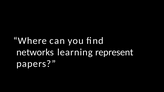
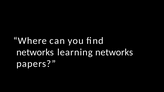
learning represent: represent -> networks
